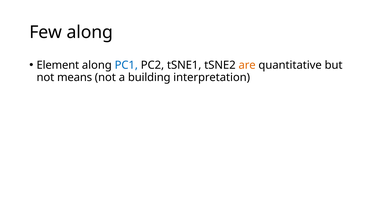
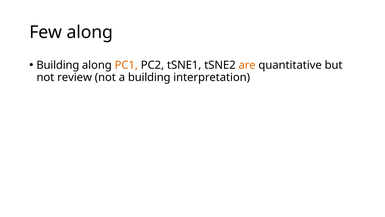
Element at (58, 65): Element -> Building
PC1 colour: blue -> orange
means: means -> review
